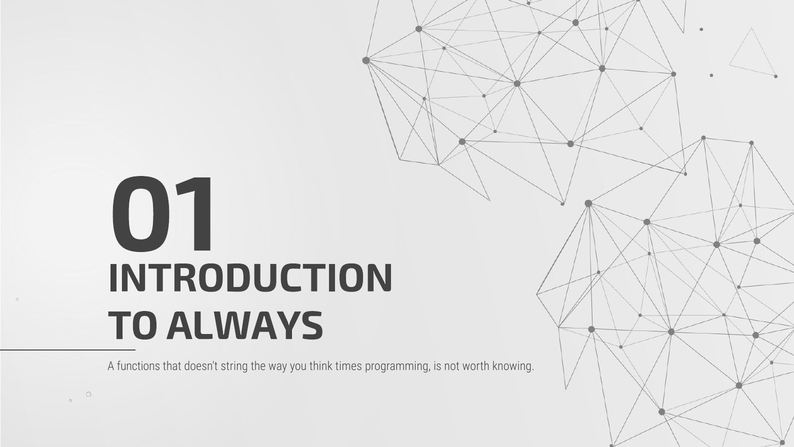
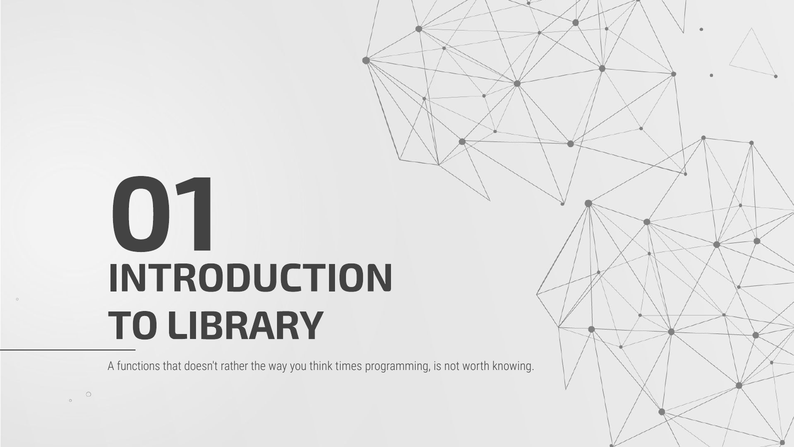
ALWAYS: ALWAYS -> LIBRARY
string: string -> rather
